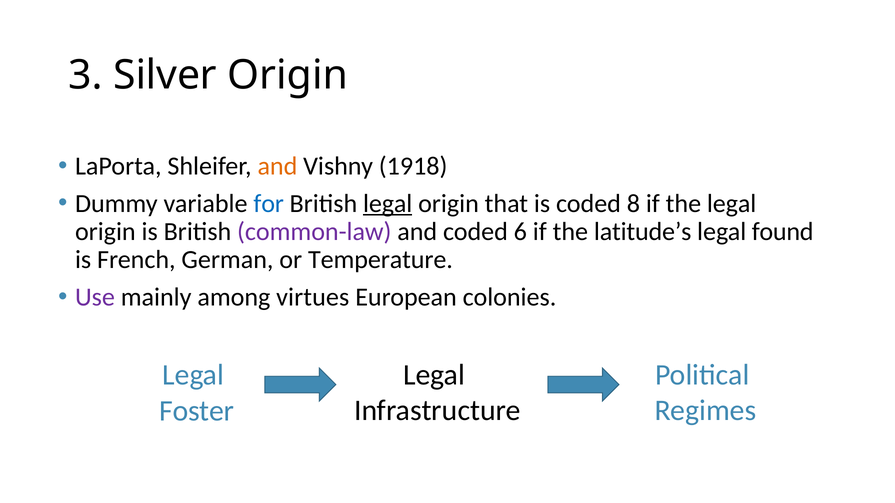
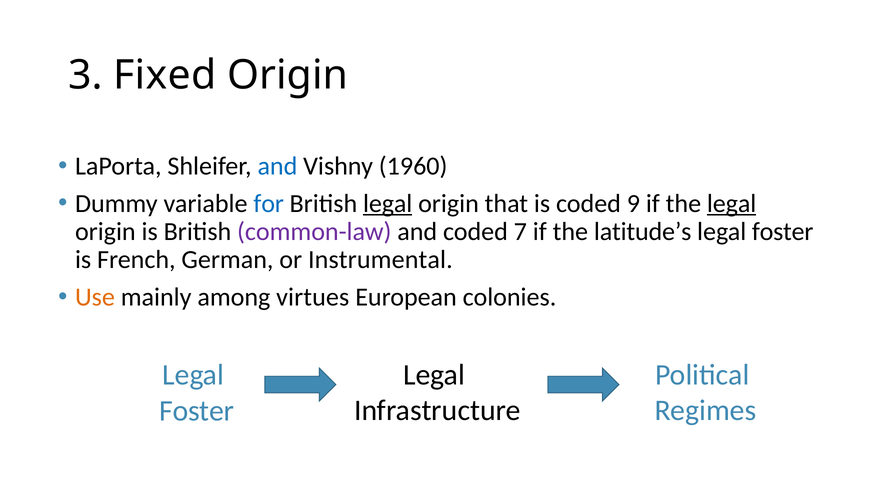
Silver: Silver -> Fixed
and at (277, 166) colour: orange -> blue
1918: 1918 -> 1960
8: 8 -> 9
legal at (732, 204) underline: none -> present
6: 6 -> 7
found at (783, 232): found -> foster
Temperature: Temperature -> Instrumental
Use colour: purple -> orange
